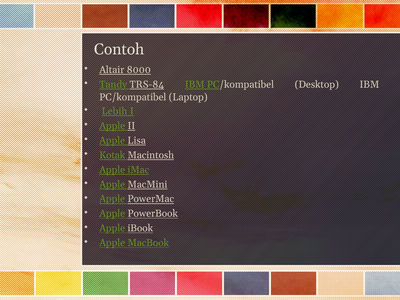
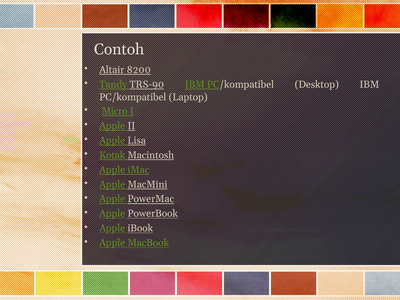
8000: 8000 -> 8200
TRS-84: TRS-84 -> TRS-90
Lebih: Lebih -> Micro
